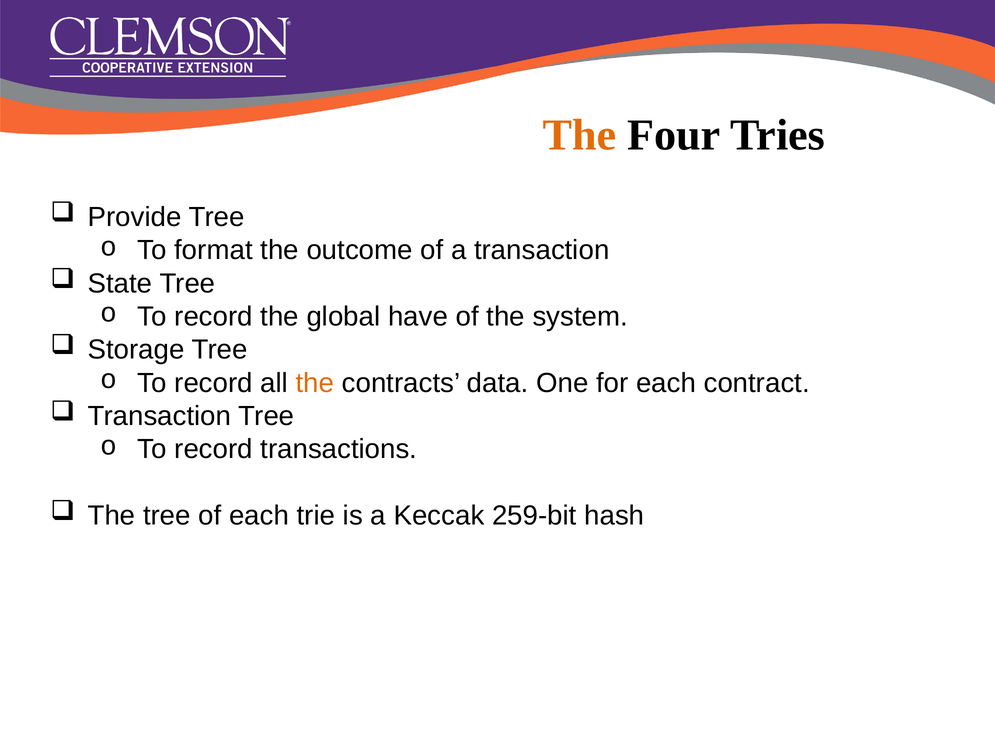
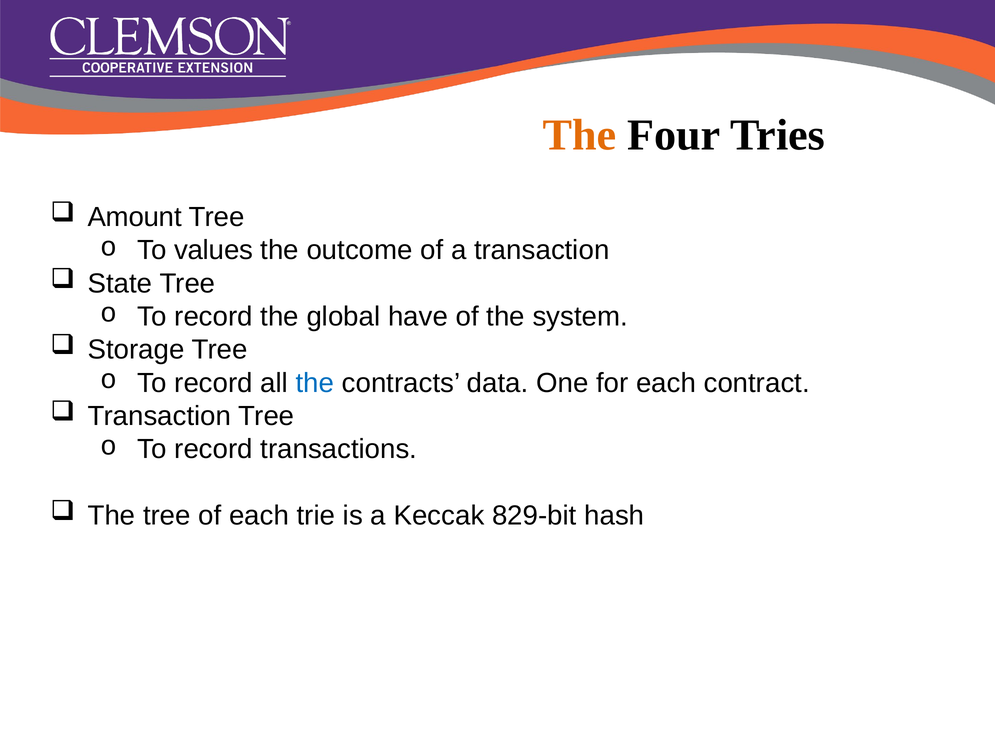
Provide: Provide -> Amount
format: format -> values
the at (315, 383) colour: orange -> blue
259-bit: 259-bit -> 829-bit
